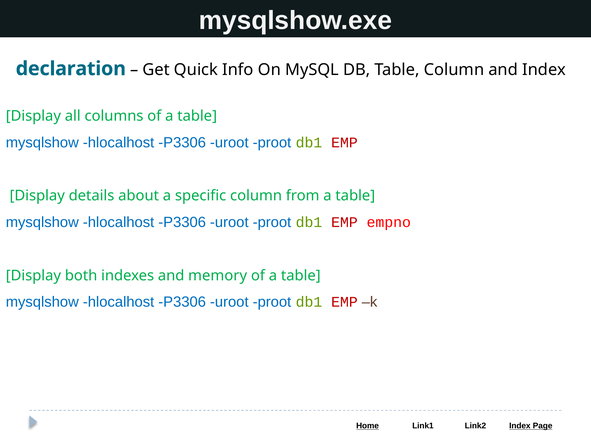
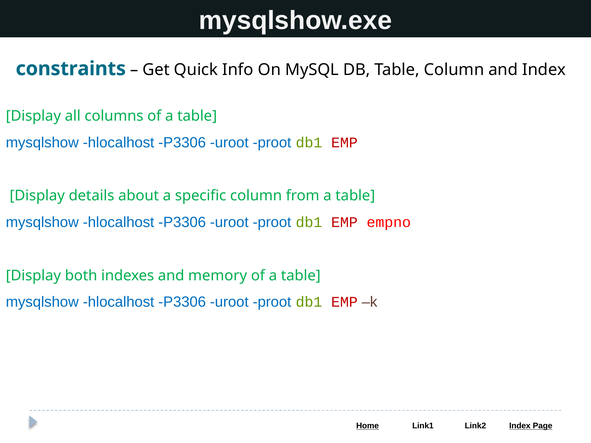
declaration: declaration -> constraints
